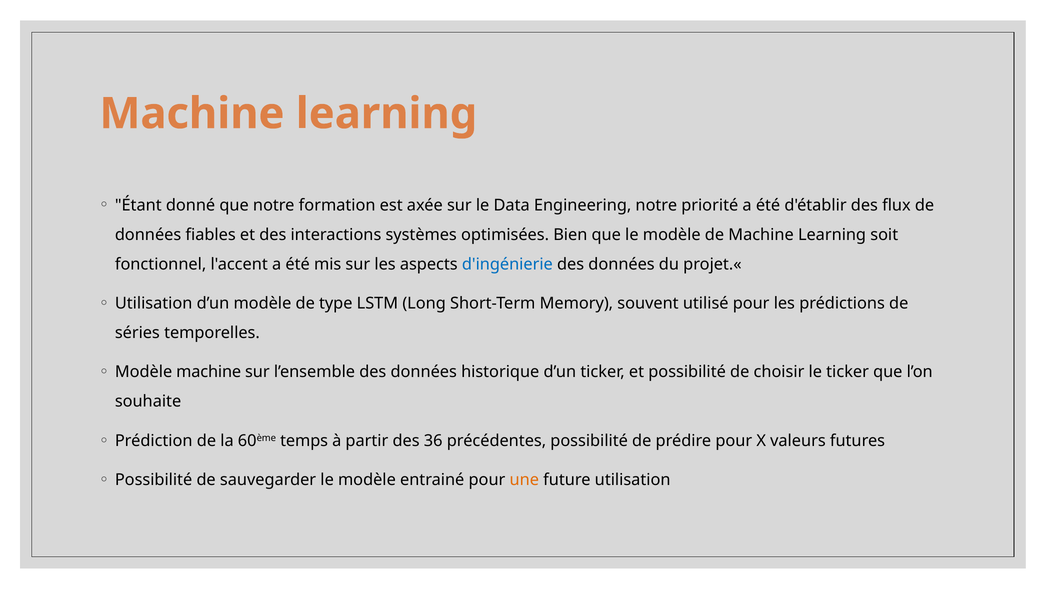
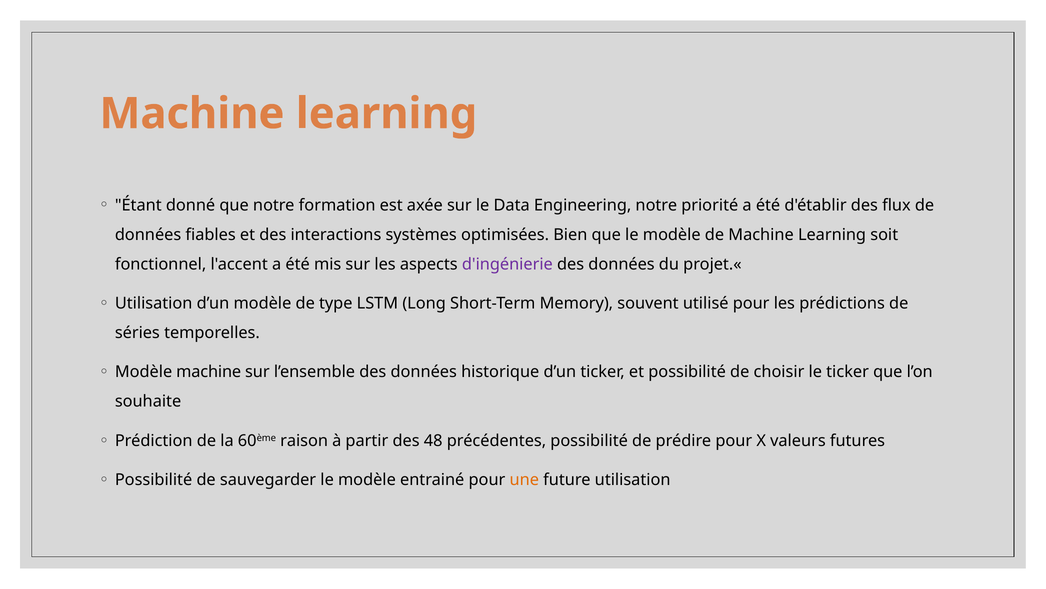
d'ingénierie colour: blue -> purple
temps: temps -> raison
36: 36 -> 48
